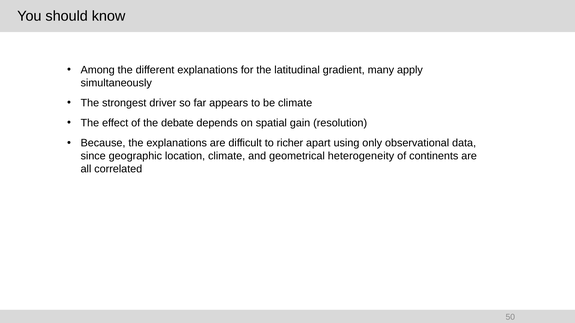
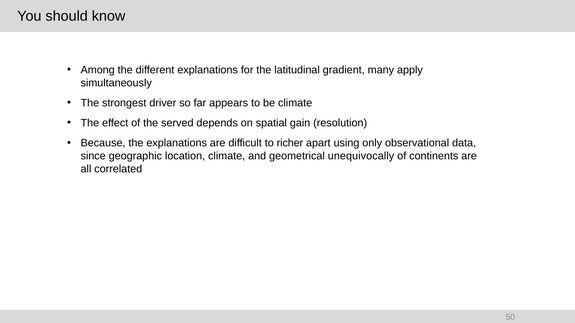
debate: debate -> served
heterogeneity: heterogeneity -> unequivocally
